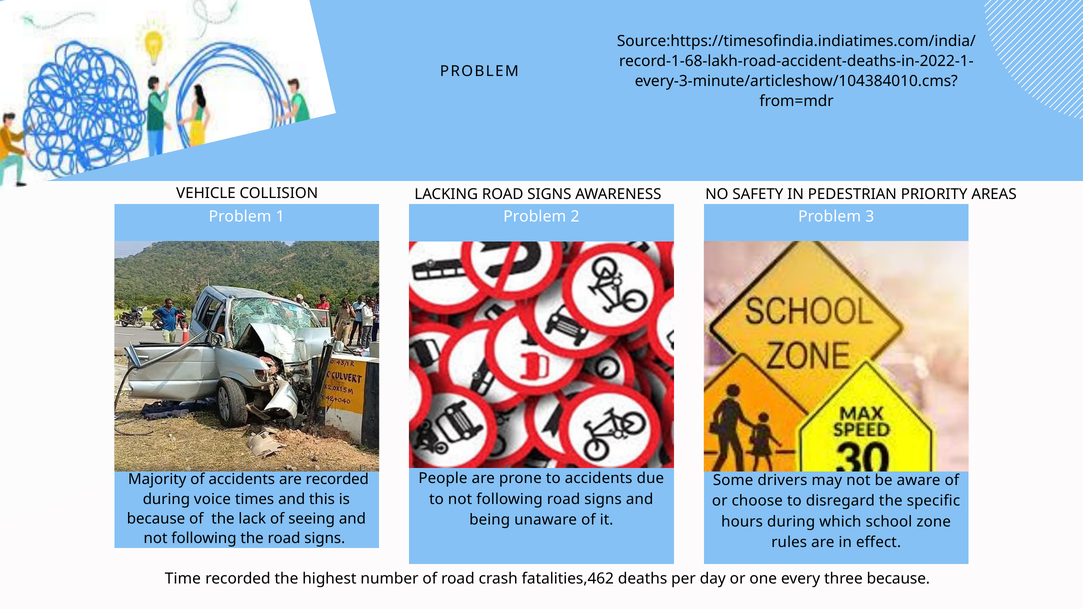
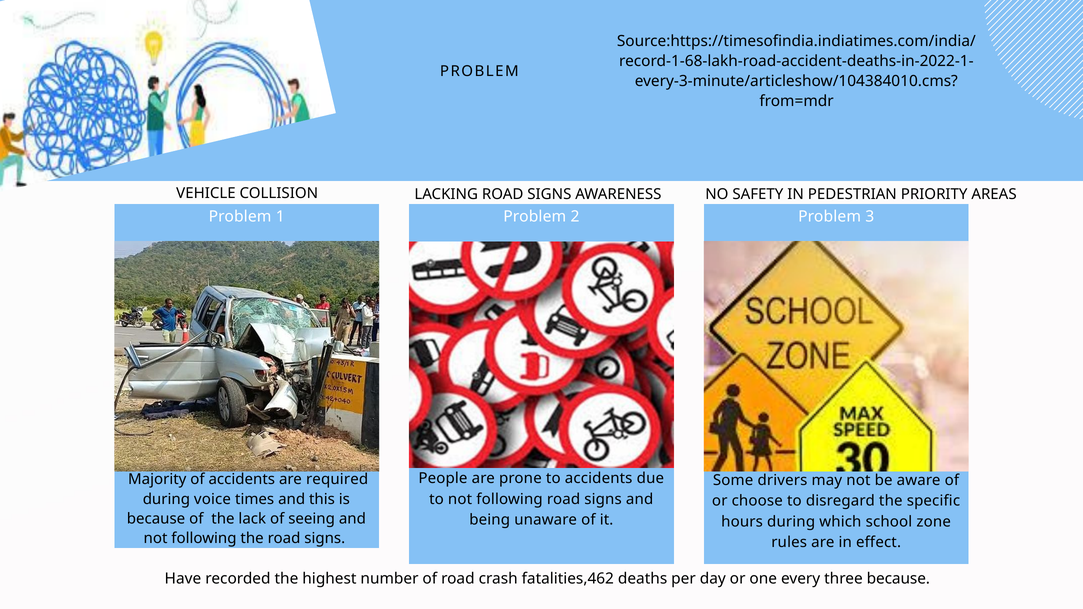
are recorded: recorded -> required
Time: Time -> Have
